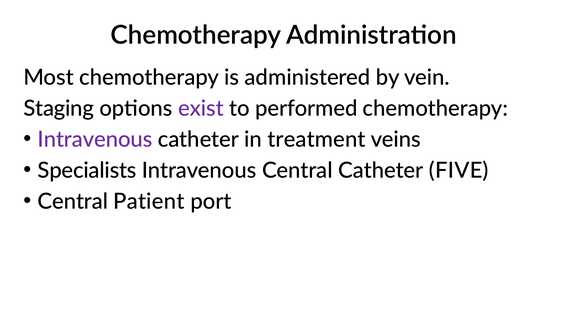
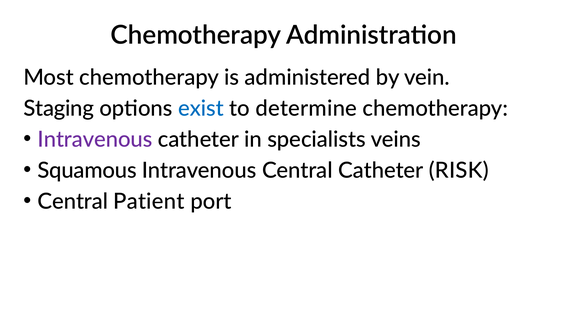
exist colour: purple -> blue
performed: performed -> determine
treatment: treatment -> specialists
Specialists: Specialists -> Squamous
FIVE: FIVE -> RISK
